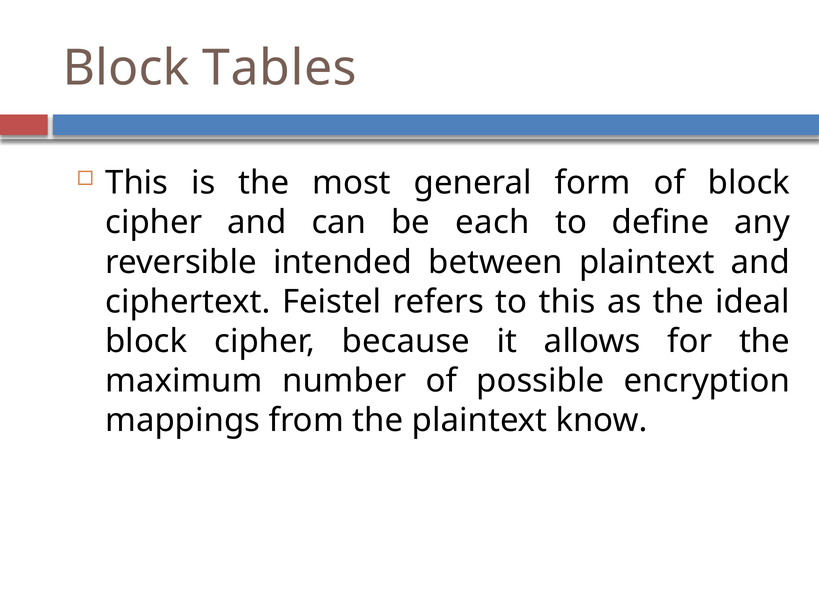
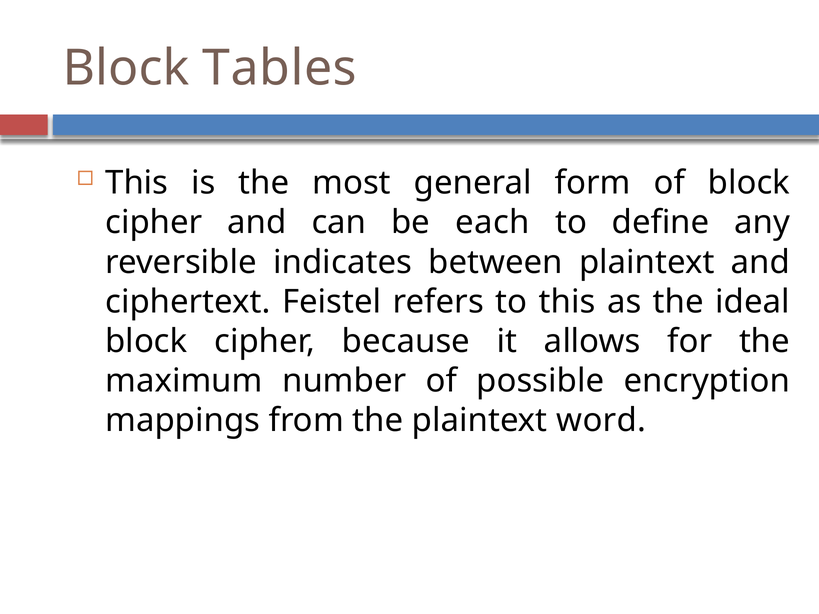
intended: intended -> indicates
know: know -> word
